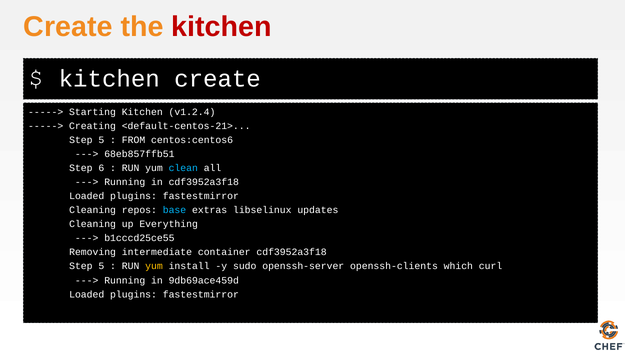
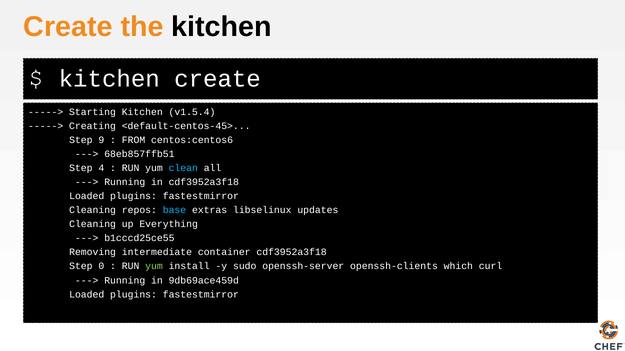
kitchen at (221, 27) colour: red -> black
v1.2.4: v1.2.4 -> v1.5.4
<default-centos-21>: <default-centos-21> -> <default-centos-45>
5 at (101, 140): 5 -> 9
6: 6 -> 4
5 at (101, 267): 5 -> 0
yum at (154, 267) colour: yellow -> light green
